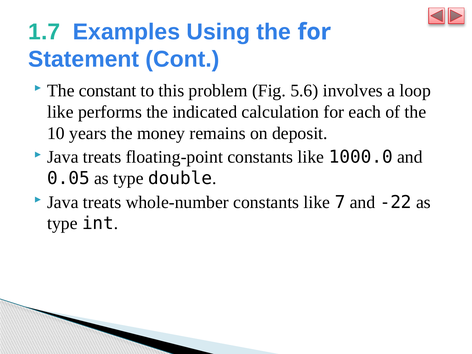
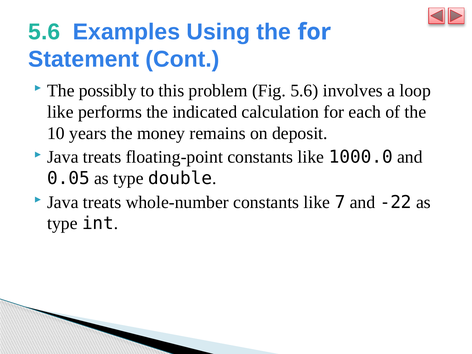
1.7 at (44, 32): 1.7 -> 5.6
constant: constant -> possibly
